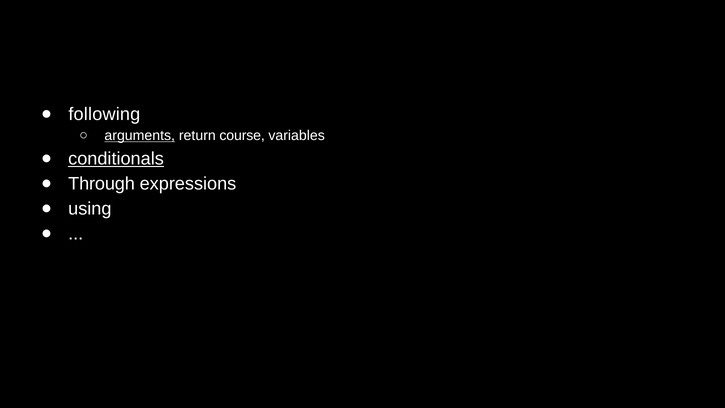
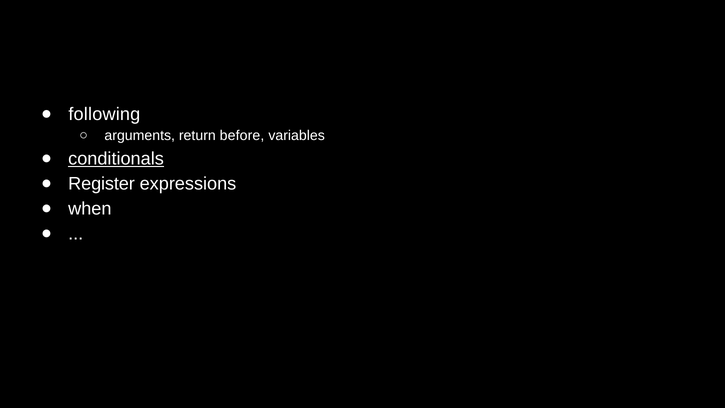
arguments underline: present -> none
course: course -> before
Through: Through -> Register
using: using -> when
